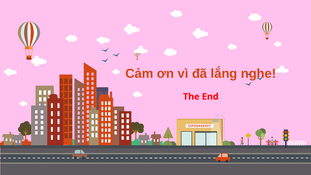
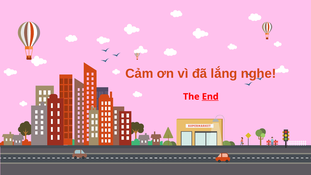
End underline: none -> present
